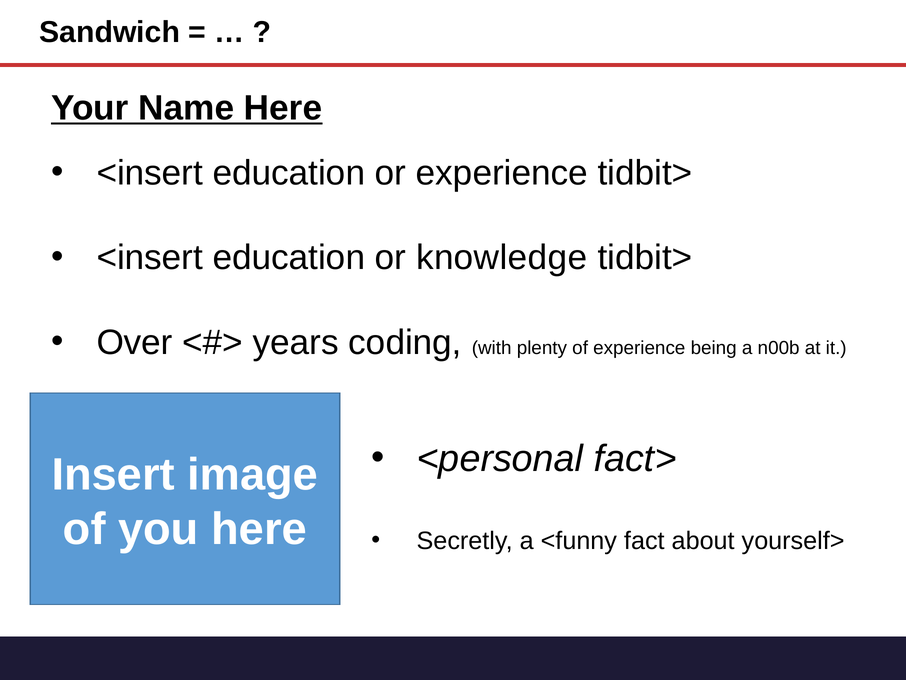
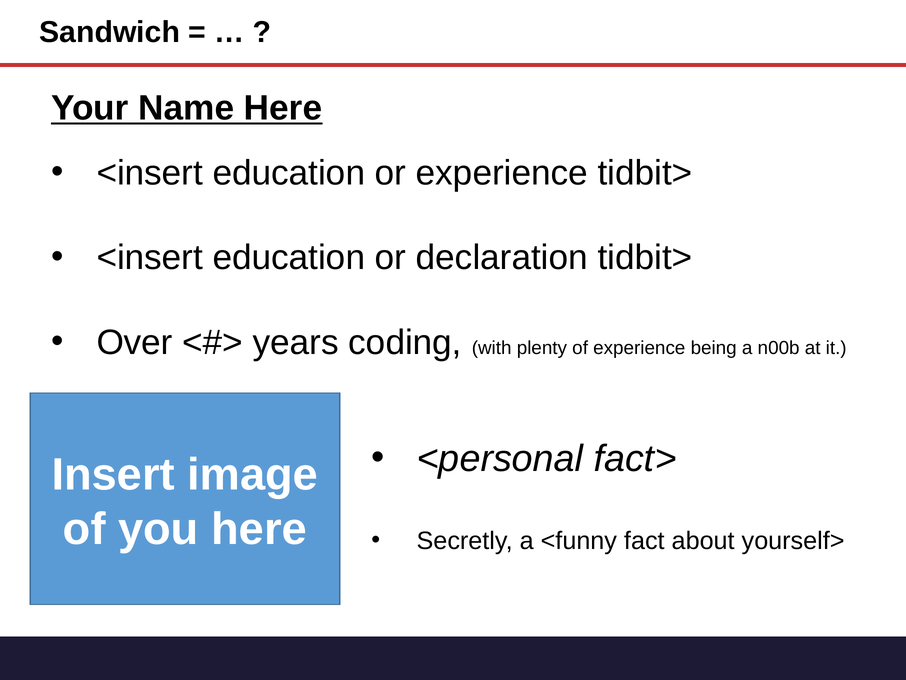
knowledge: knowledge -> declaration
